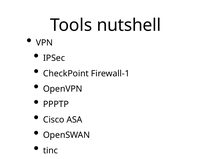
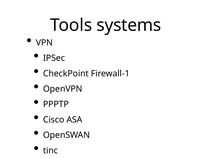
nutshell: nutshell -> systems
